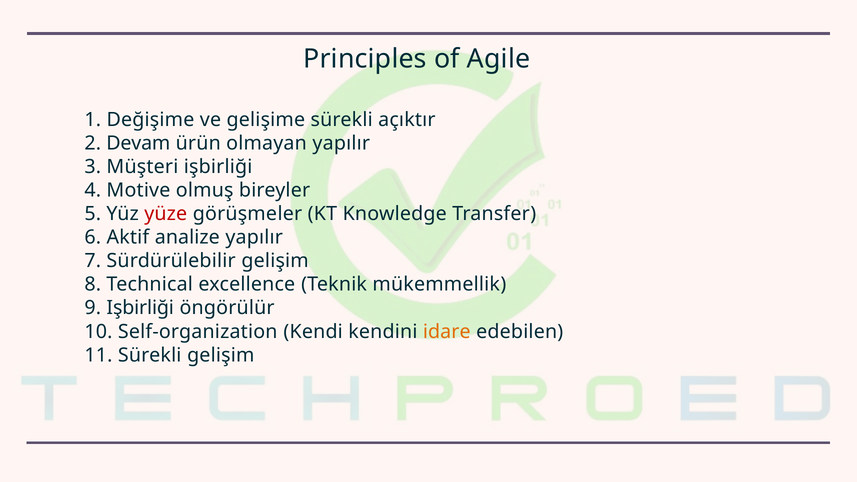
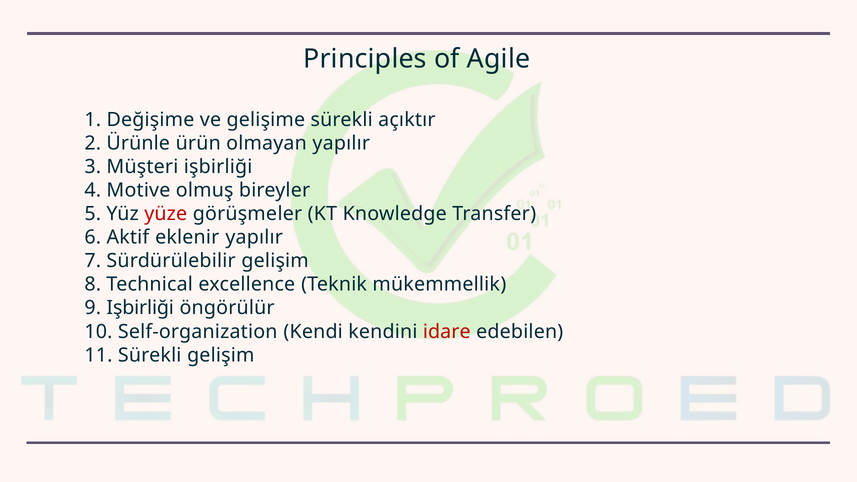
Devam: Devam -> Ürünle
analize: analize -> eklenir
idare colour: orange -> red
